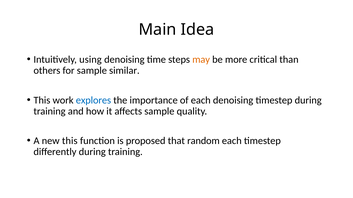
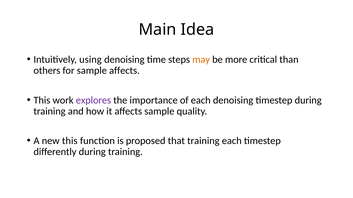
sample similar: similar -> affects
explores colour: blue -> purple
that random: random -> training
